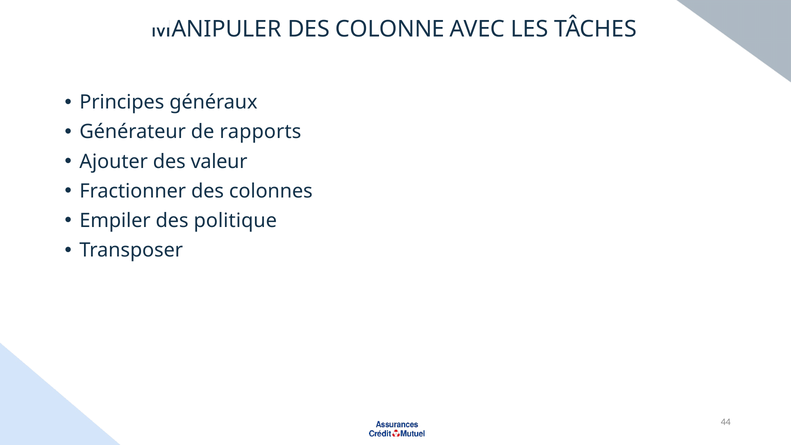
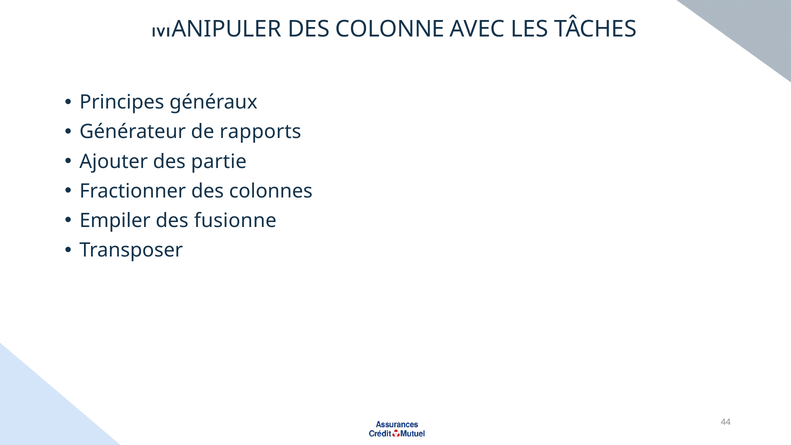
valeur: valeur -> partie
politique: politique -> fusionne
